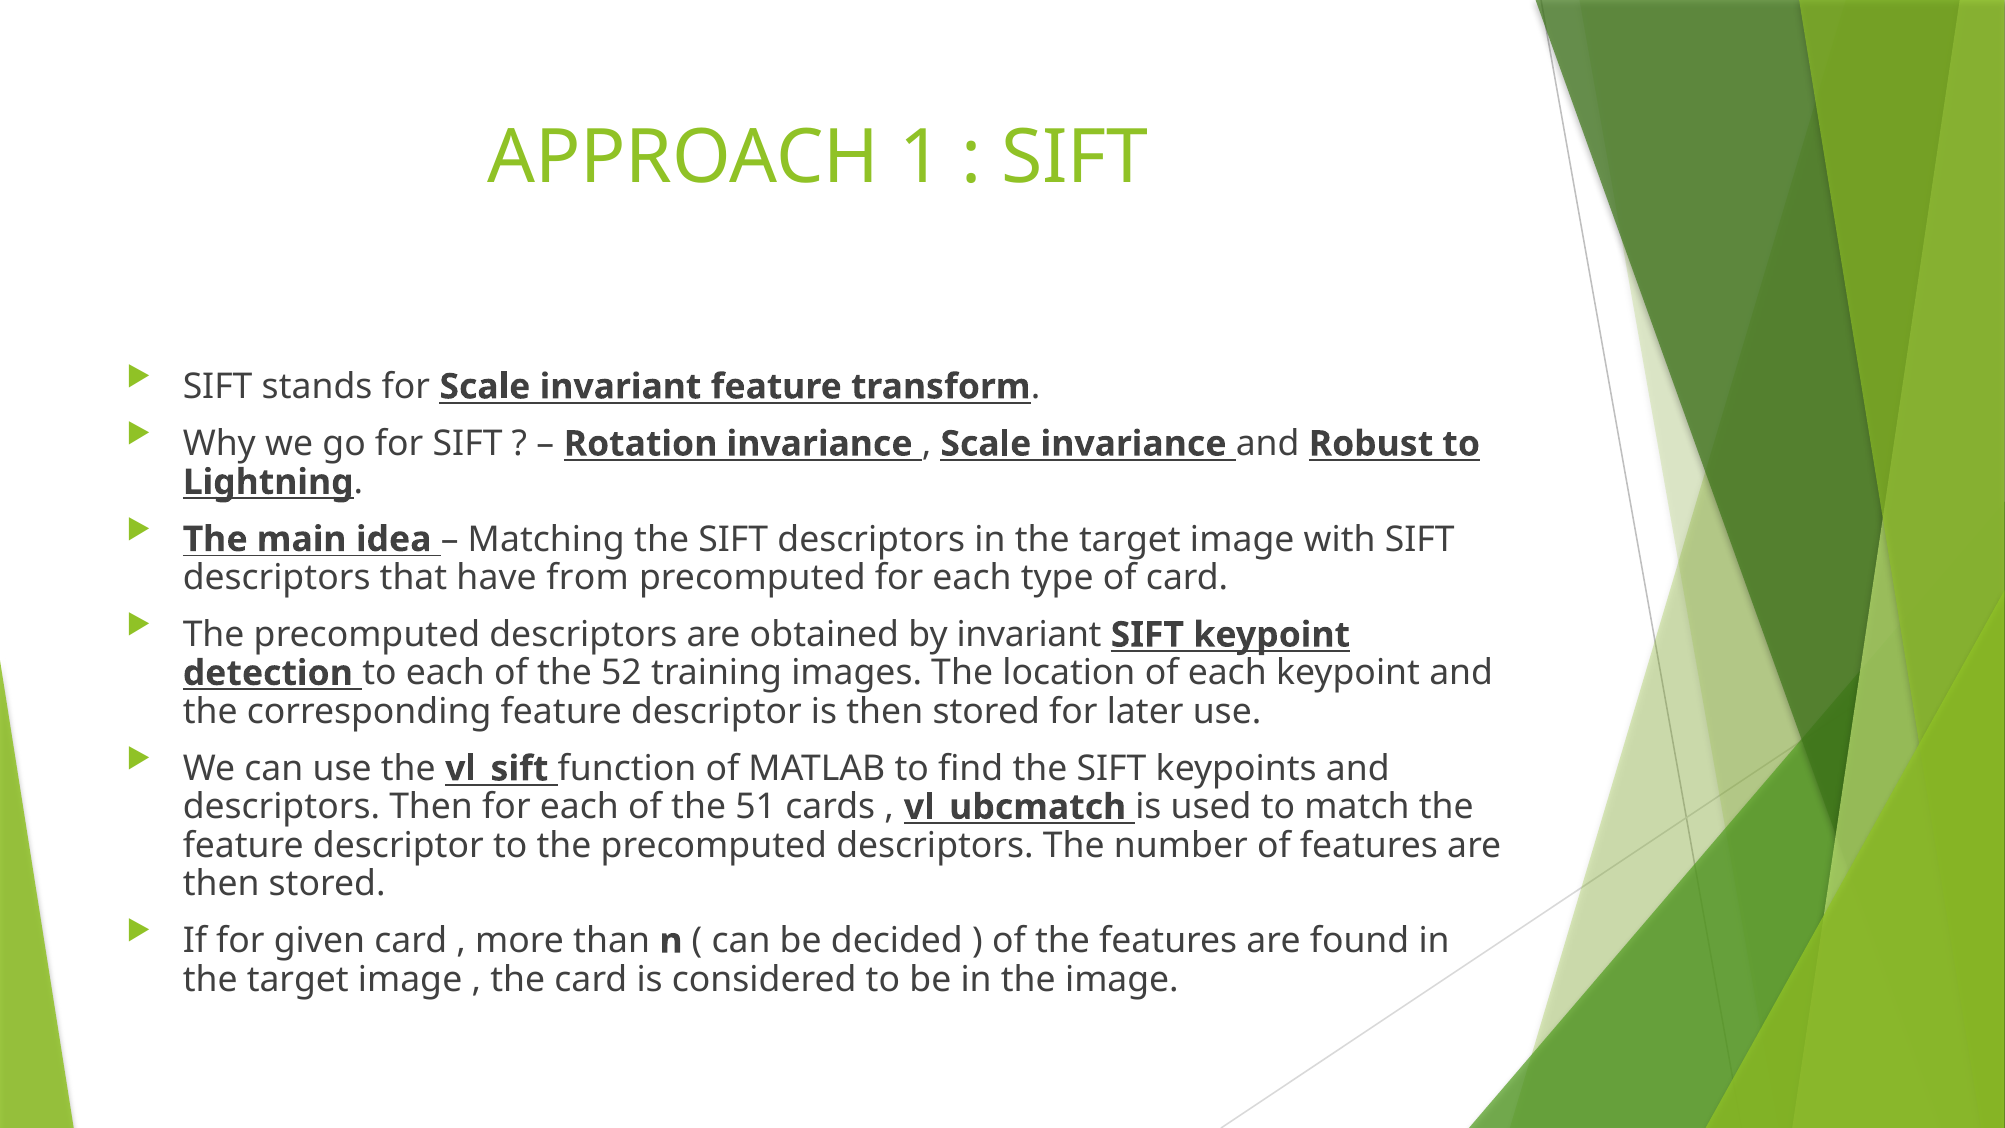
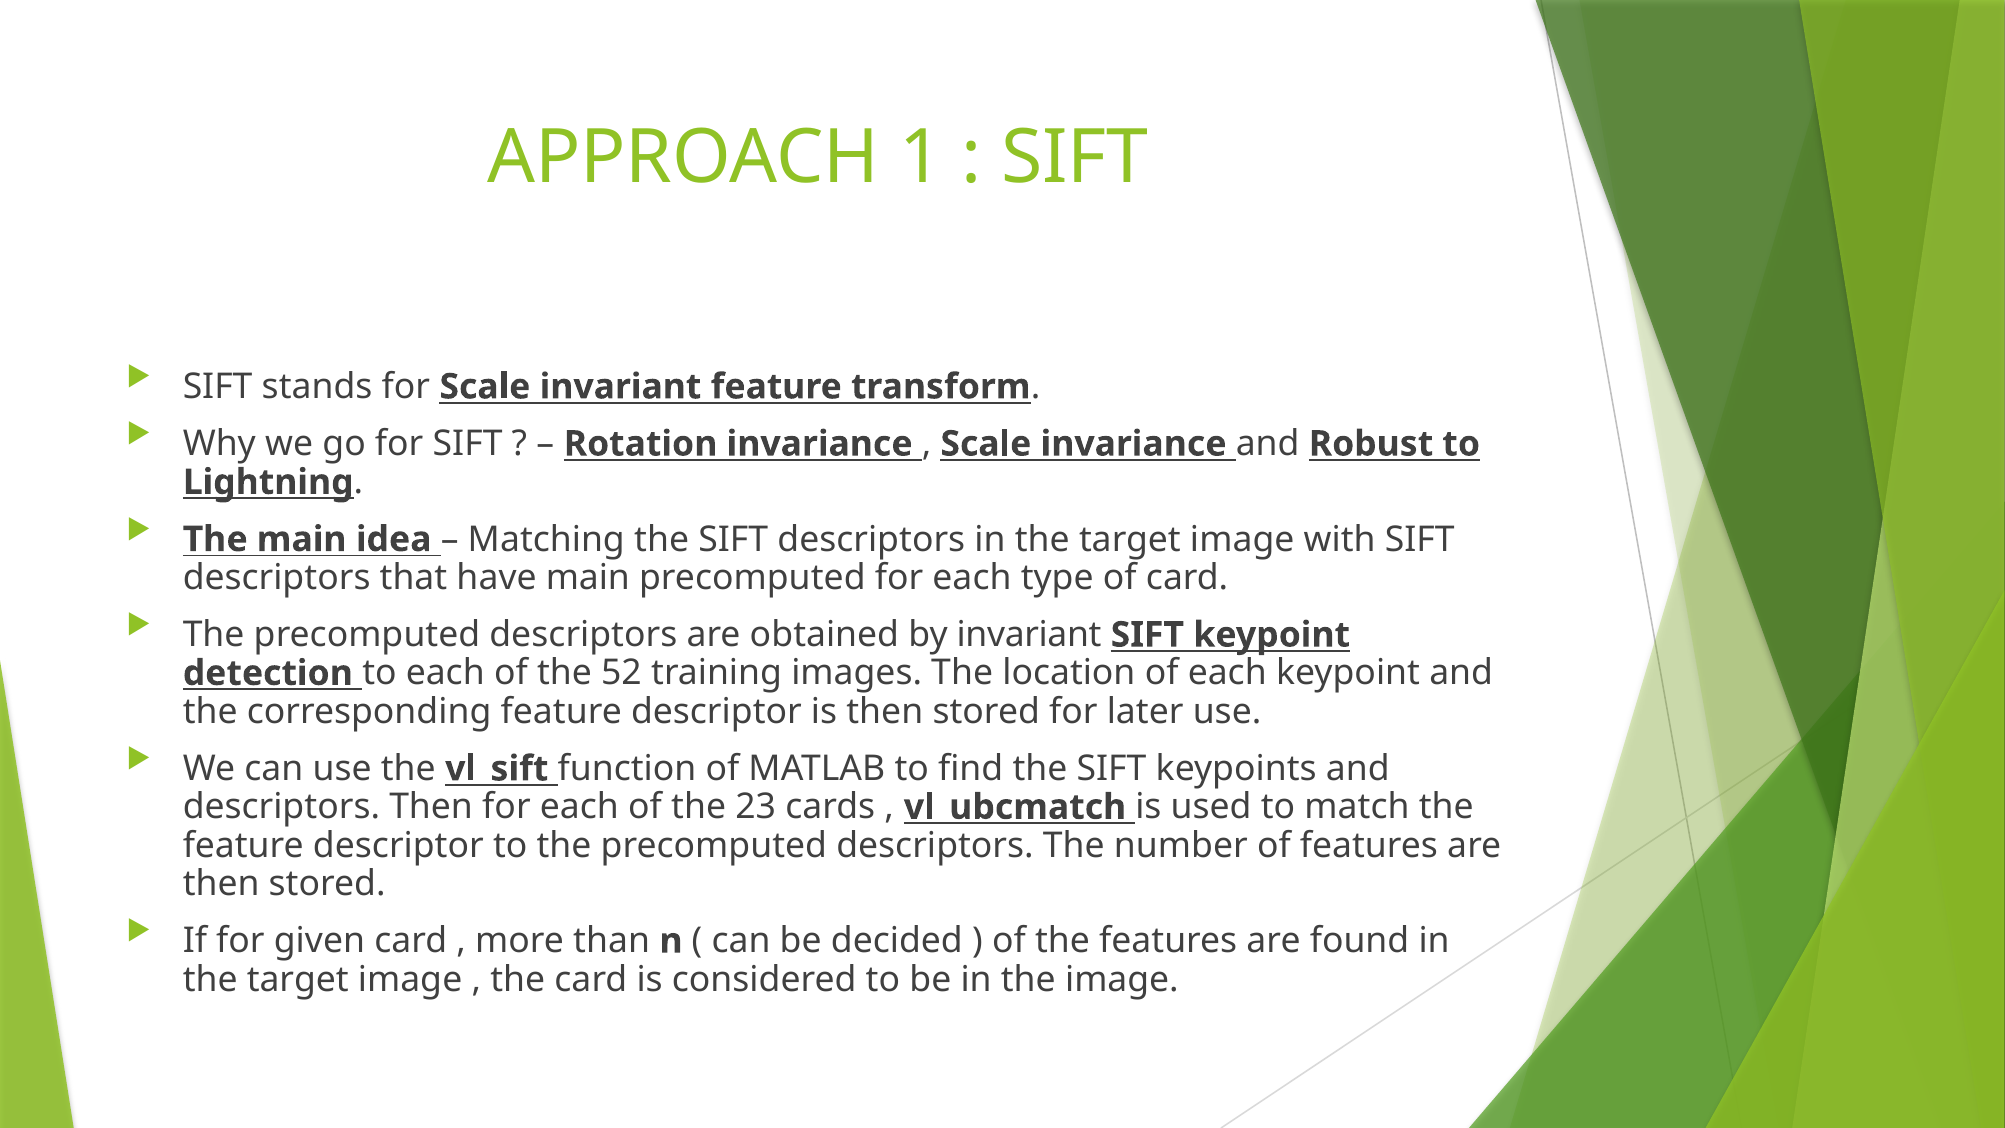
have from: from -> main
51: 51 -> 23
